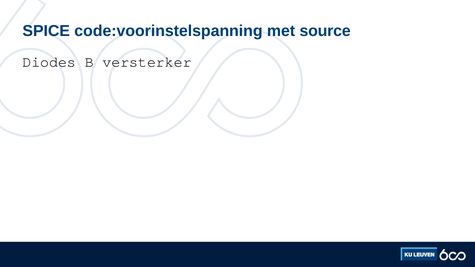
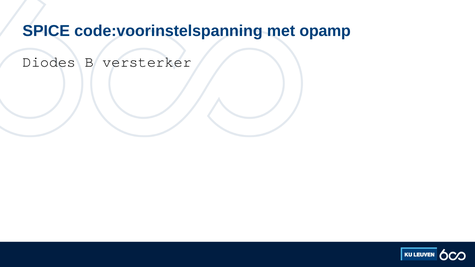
source: source -> opamp
